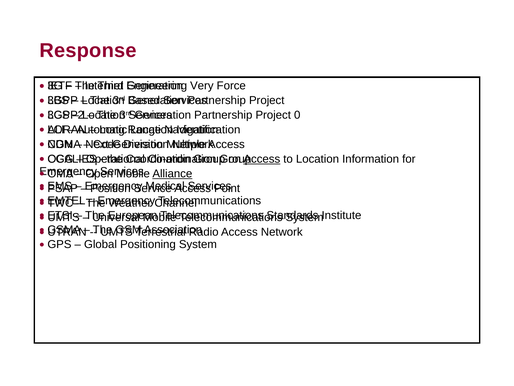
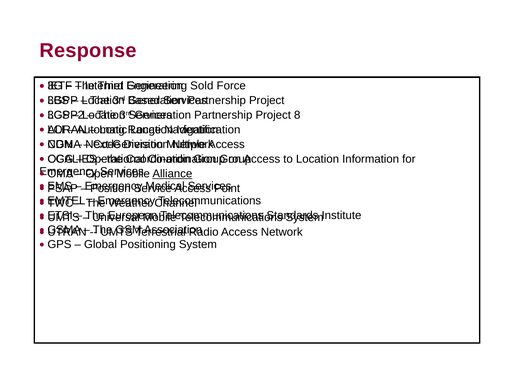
Very: Very -> Sold
0: 0 -> 8
Access at (262, 159) underline: present -> none
